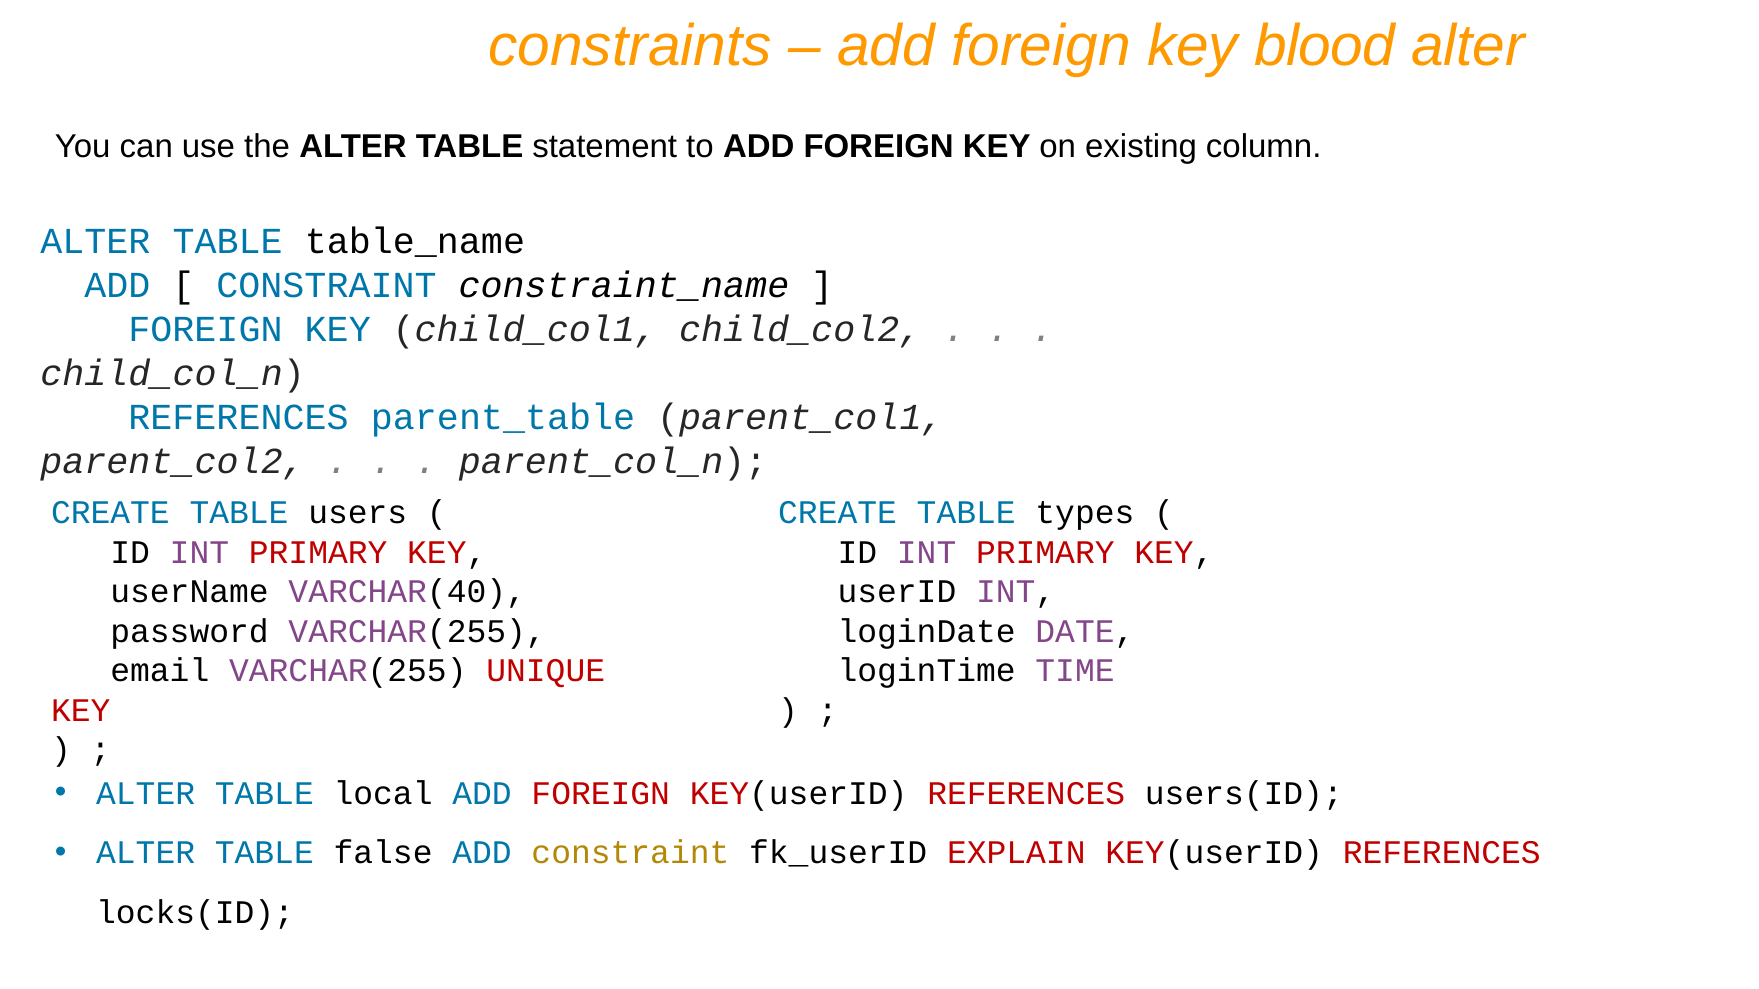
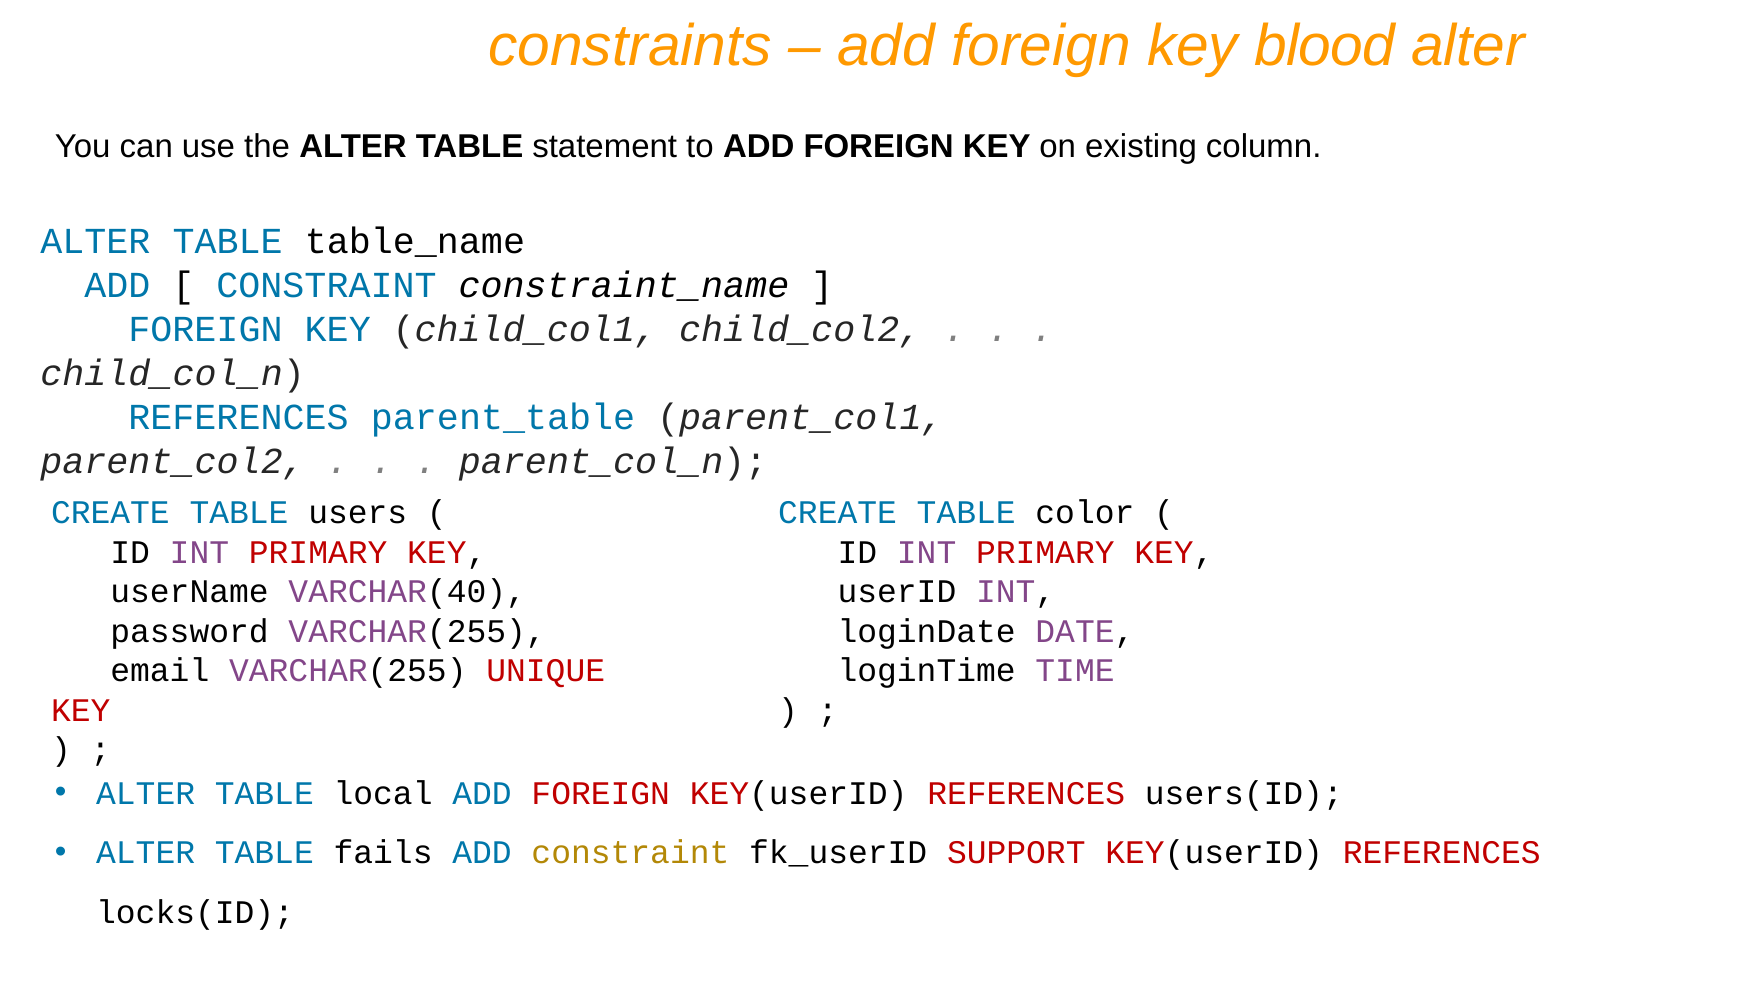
types: types -> color
false: false -> fails
EXPLAIN: EXPLAIN -> SUPPORT
